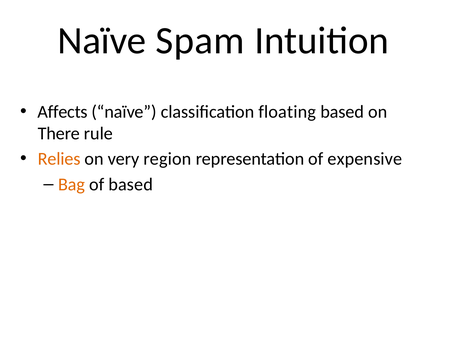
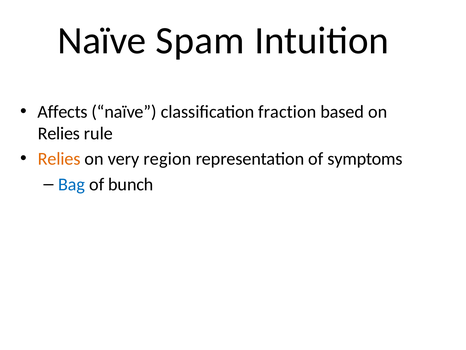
floating: floating -> fraction
There at (59, 133): There -> Relies
expensive: expensive -> symptoms
Bag colour: orange -> blue
of based: based -> bunch
